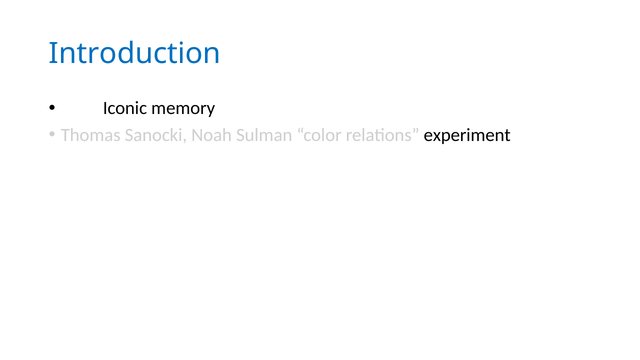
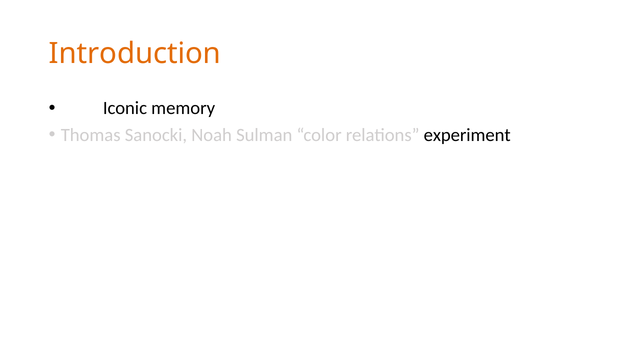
Introduction colour: blue -> orange
